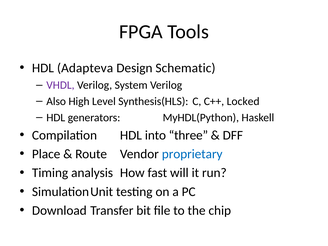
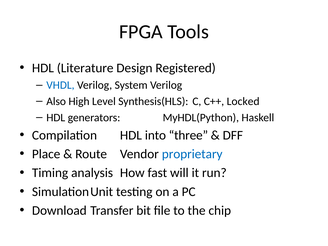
Adapteva: Adapteva -> Literature
Schematic: Schematic -> Registered
VHDL colour: purple -> blue
